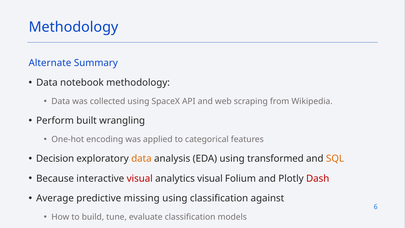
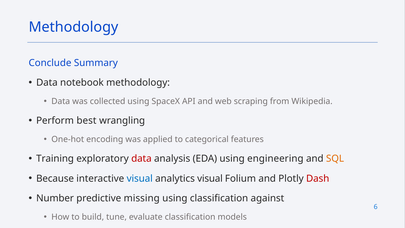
Alternate: Alternate -> Conclude
built: built -> best
Decision: Decision -> Training
data at (141, 159) colour: orange -> red
transformed: transformed -> engineering
visual at (140, 178) colour: red -> blue
Average: Average -> Number
